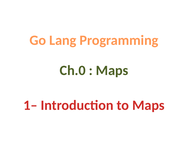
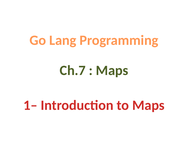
Ch.0: Ch.0 -> Ch.7
